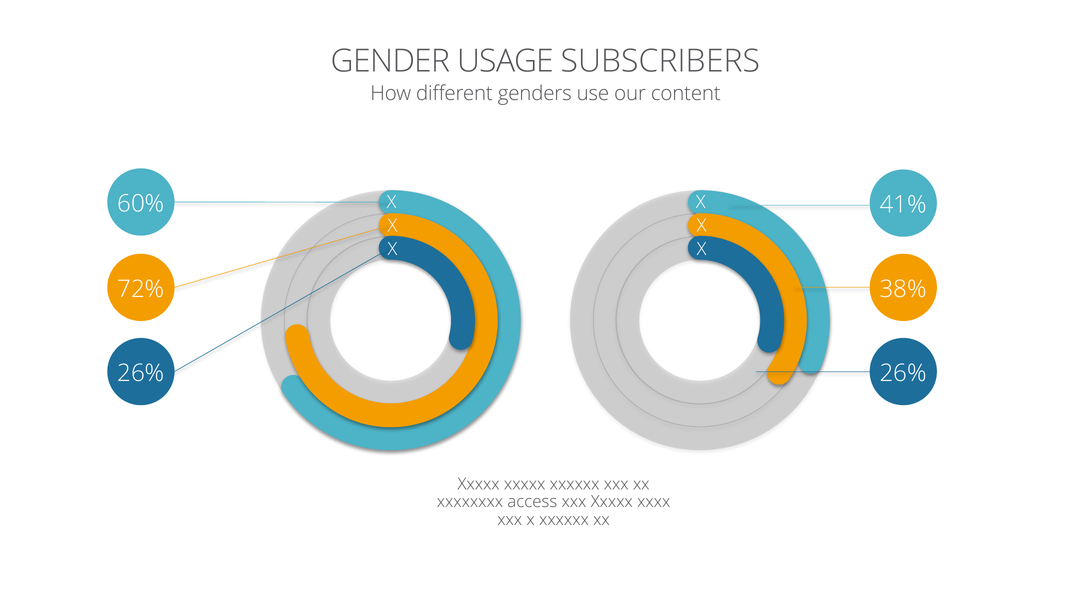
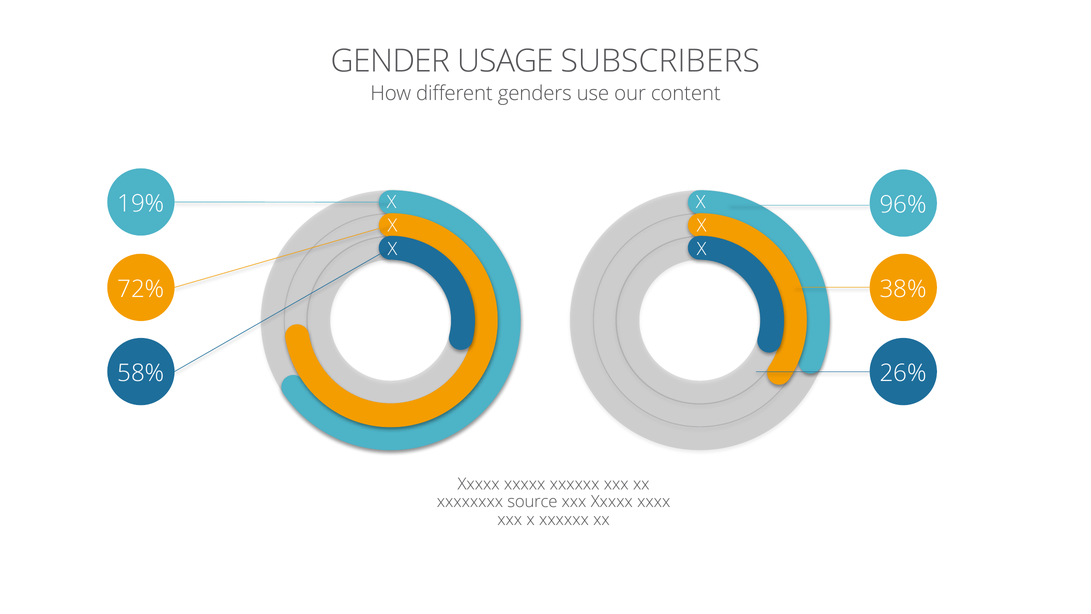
60%: 60% -> 19%
41%: 41% -> 96%
26% at (141, 373): 26% -> 58%
access: access -> source
